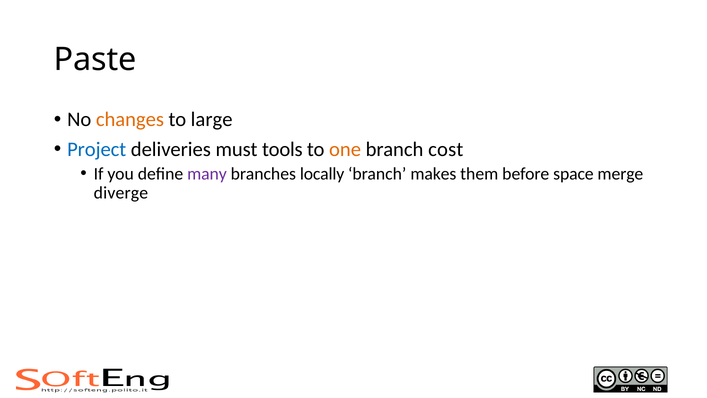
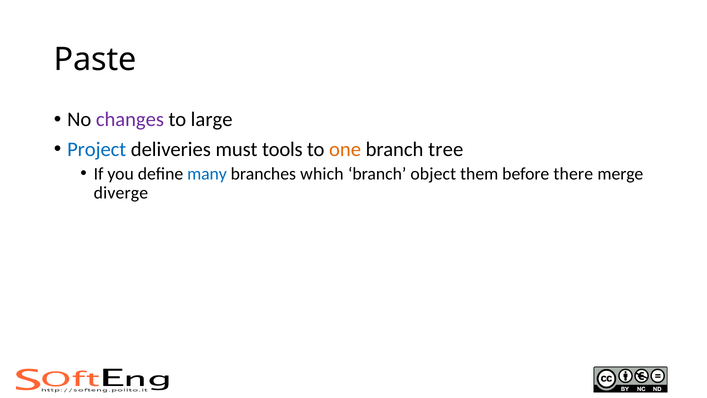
changes colour: orange -> purple
cost: cost -> tree
many colour: purple -> blue
locally: locally -> which
makes: makes -> object
space: space -> there
